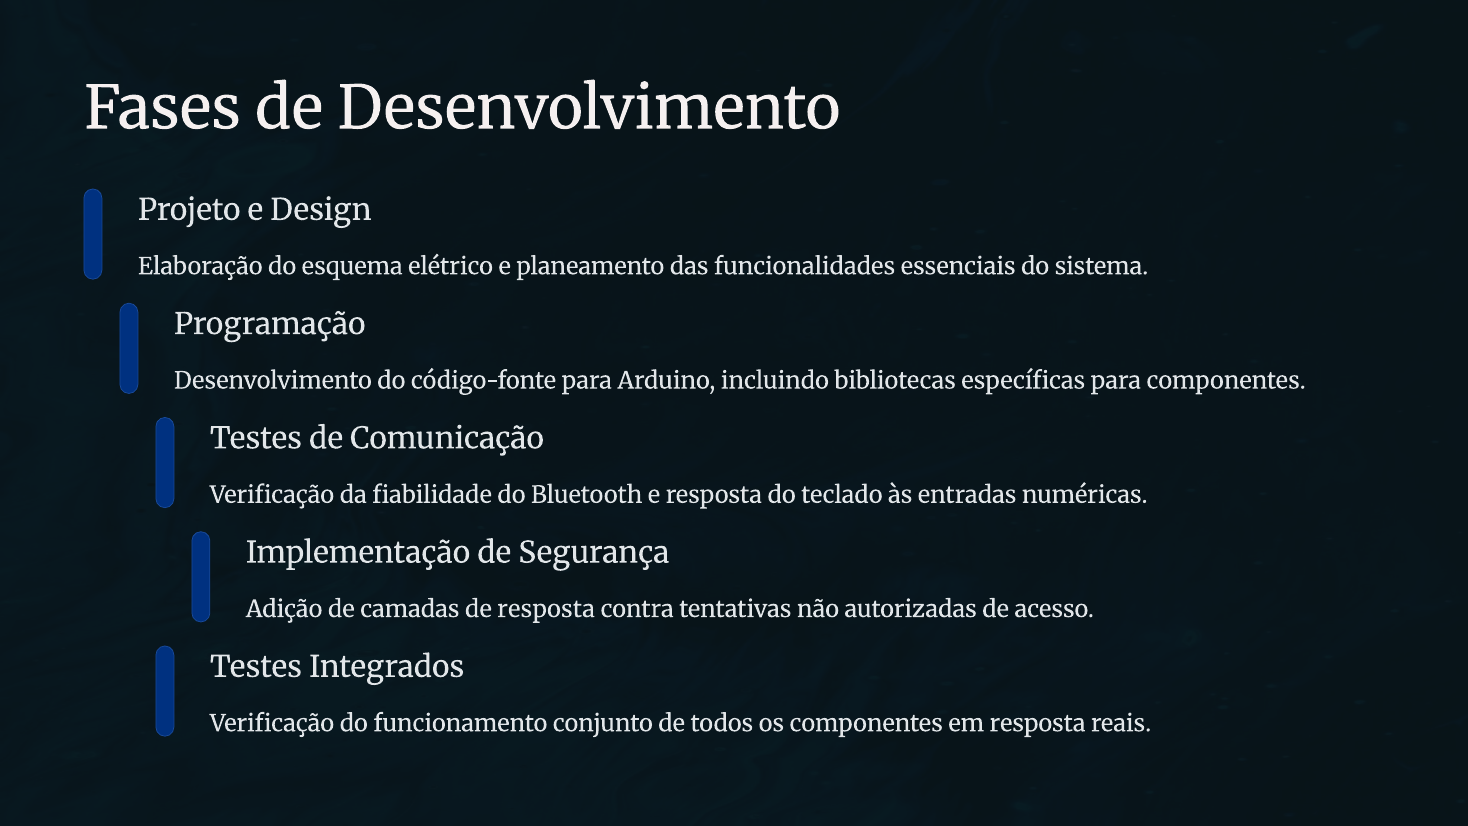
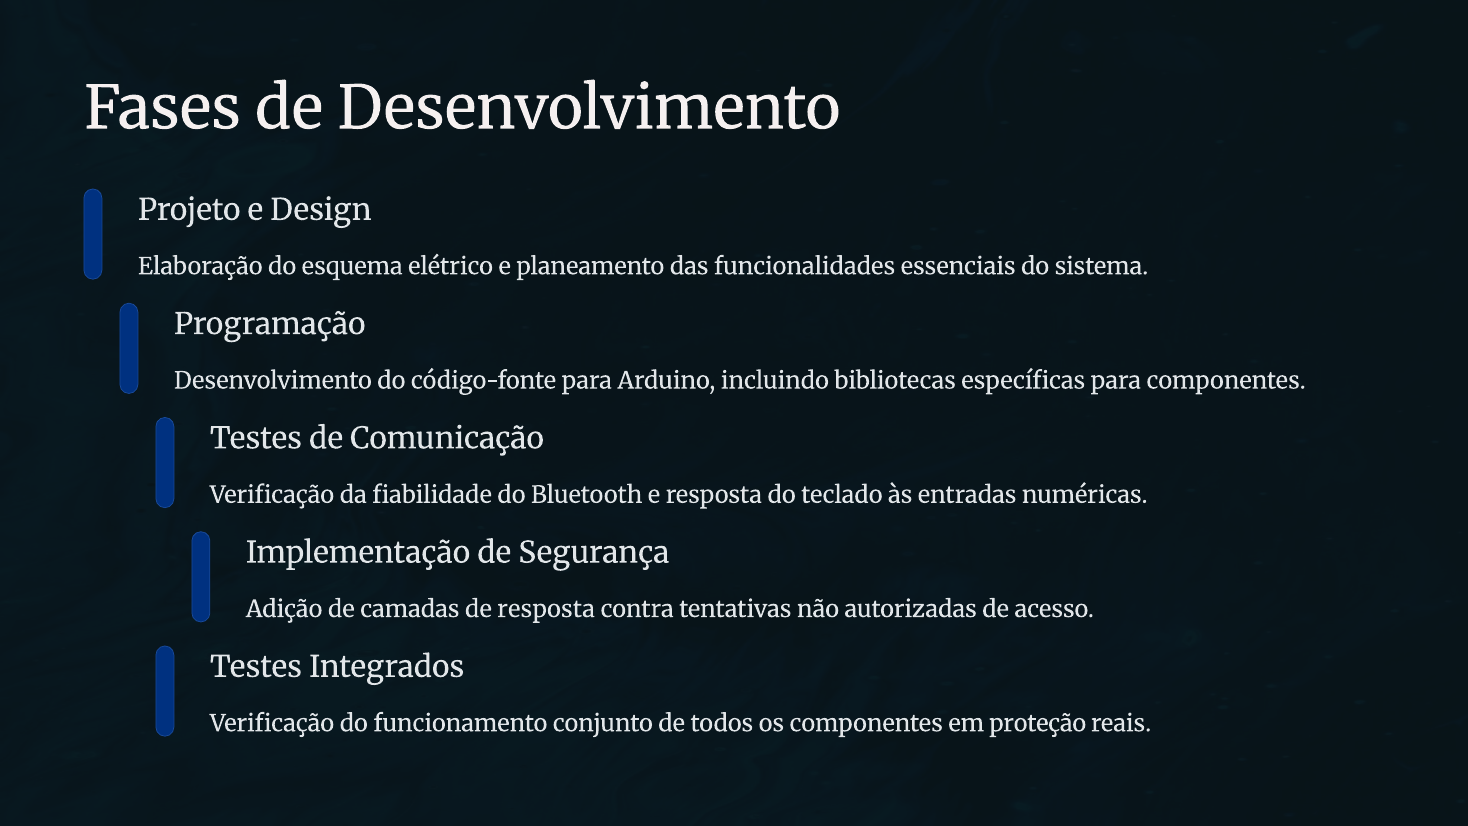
em resposta: resposta -> proteção
